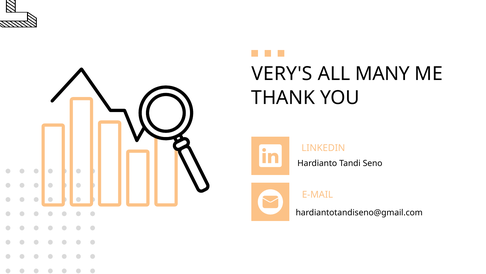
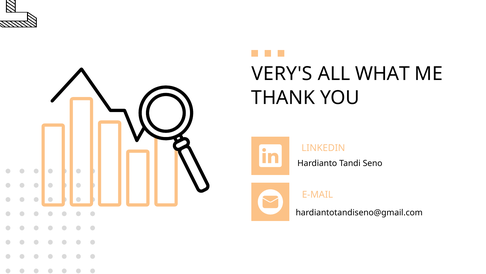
MANY: MANY -> WHAT
